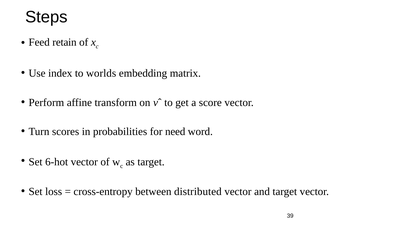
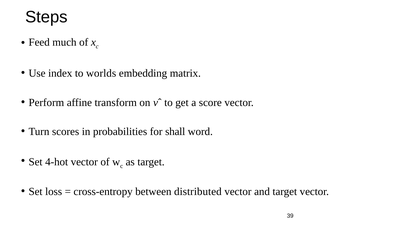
retain: retain -> much
need: need -> shall
6-hot: 6-hot -> 4-hot
